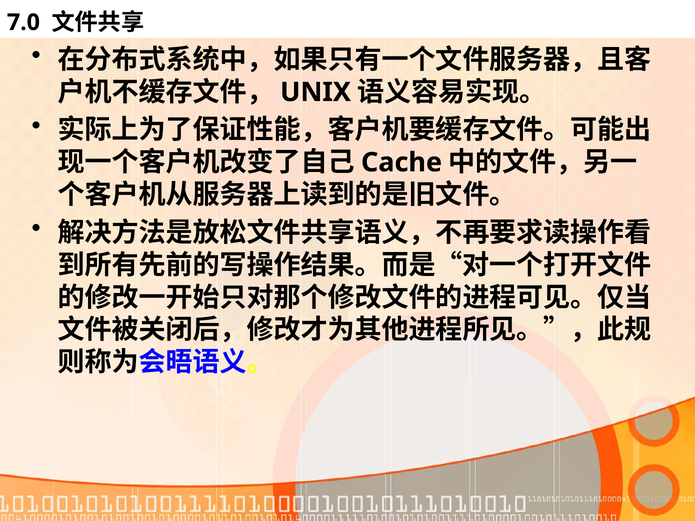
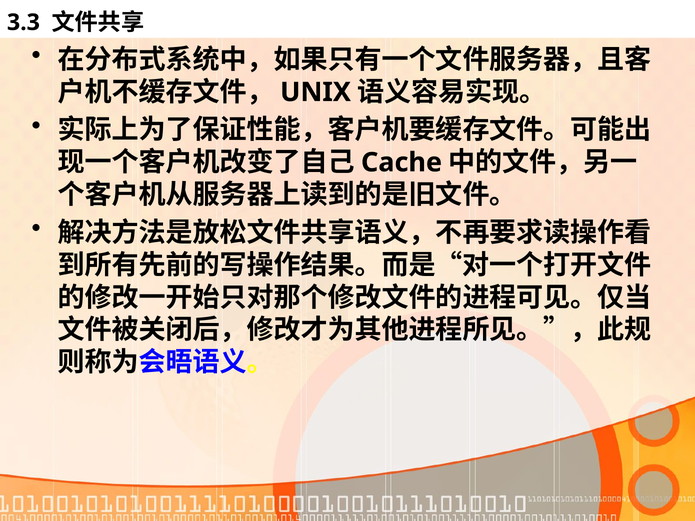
7.0: 7.0 -> 3.3
